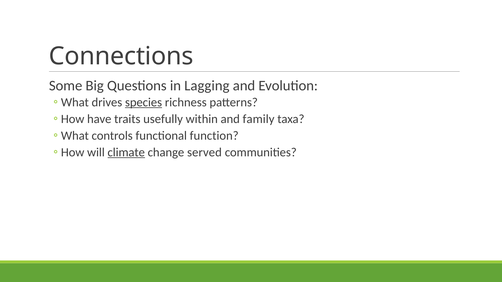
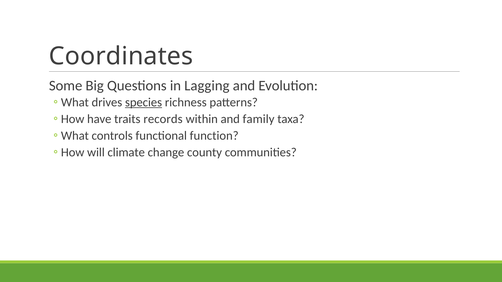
Connections: Connections -> Coordinates
usefully: usefully -> records
climate underline: present -> none
served: served -> county
